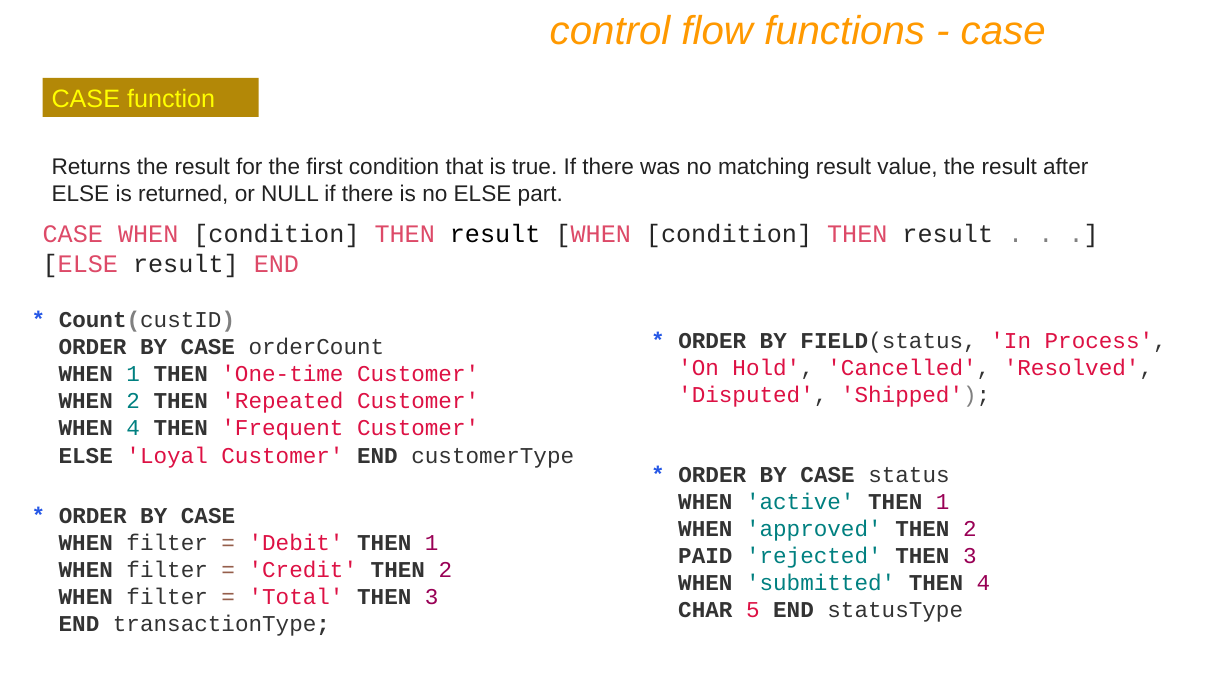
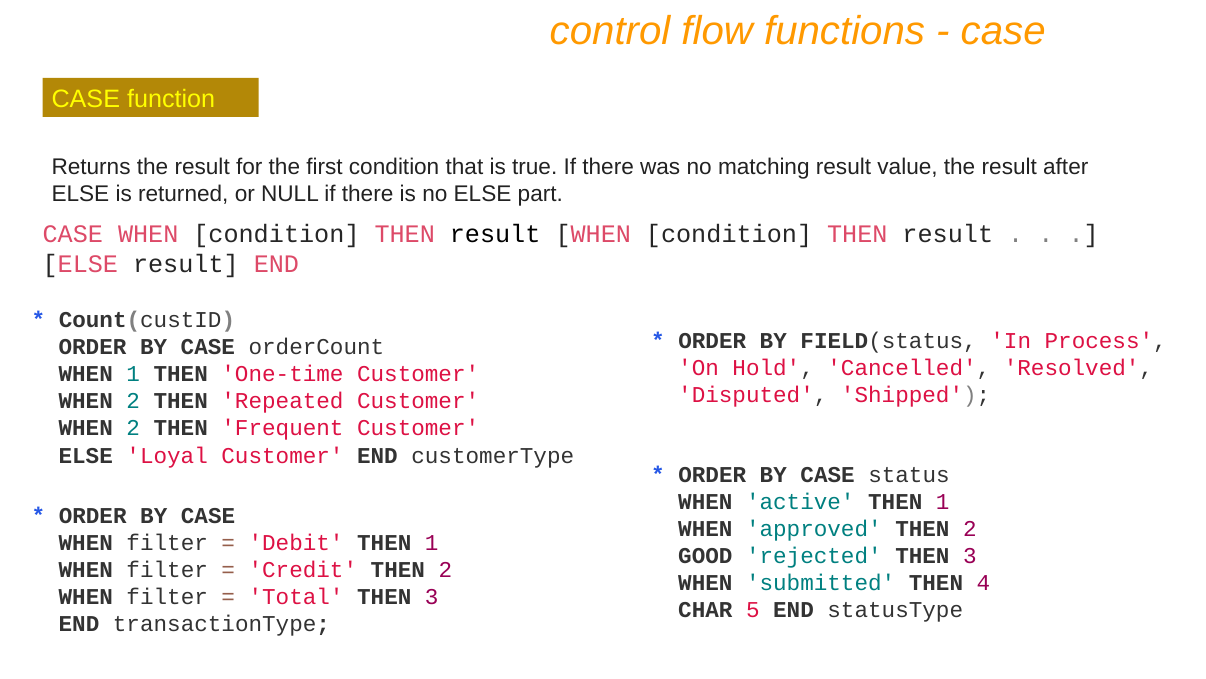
4 at (133, 428): 4 -> 2
PAID: PAID -> GOOD
